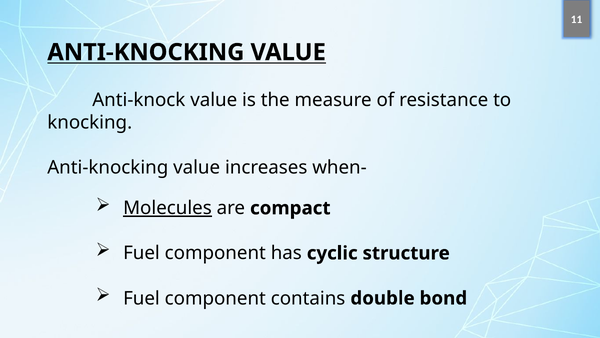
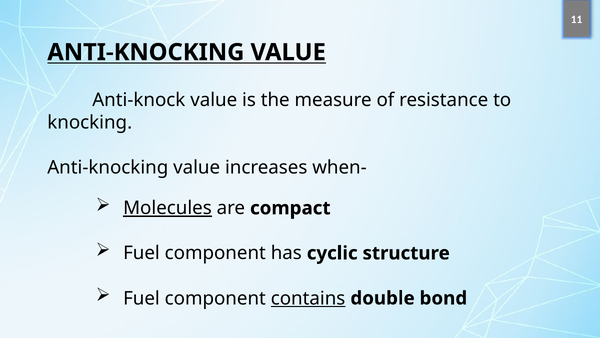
contains underline: none -> present
